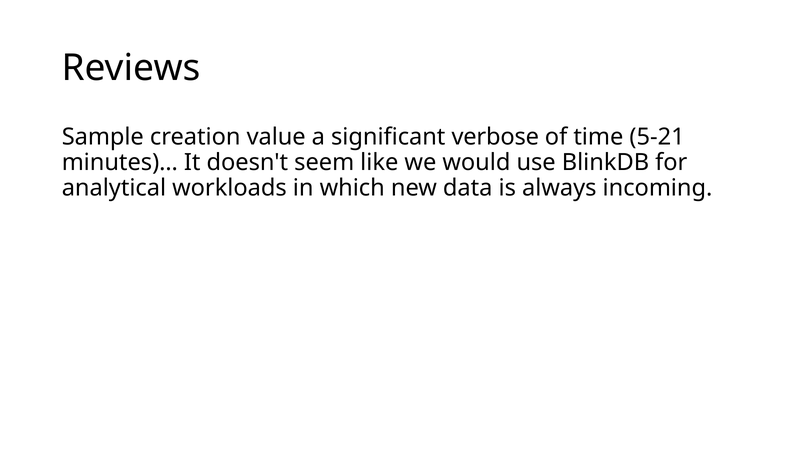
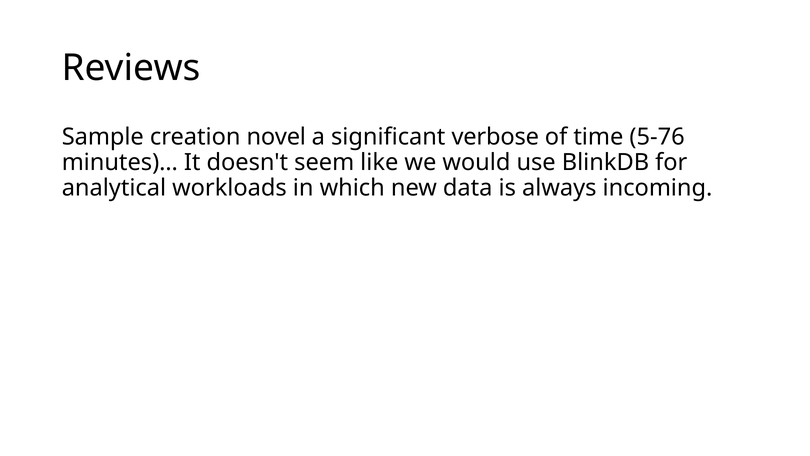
value: value -> novel
5-21: 5-21 -> 5-76
